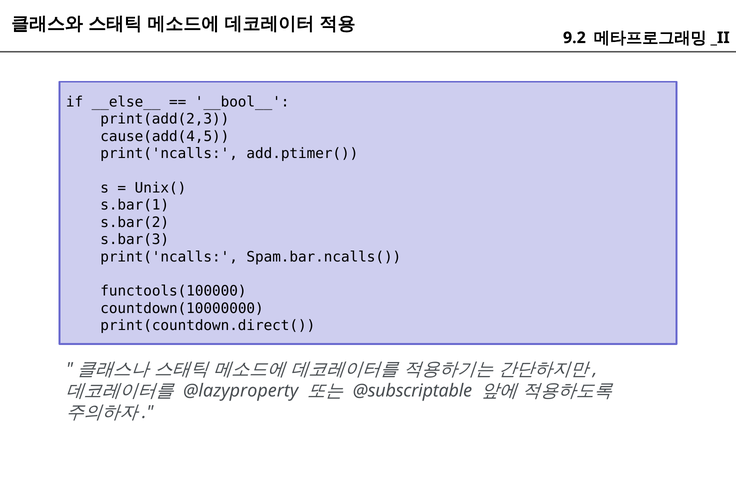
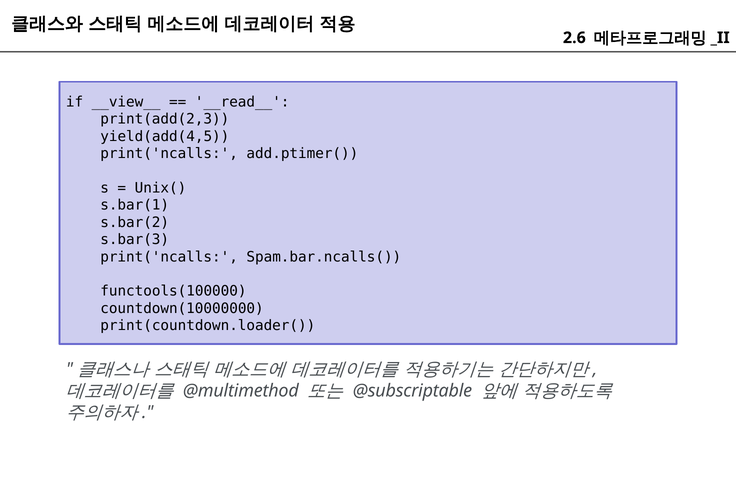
9.2: 9.2 -> 2.6
__else__: __else__ -> __view__
__bool__: __bool__ -> __read__
cause(add(4,5: cause(add(4,5 -> yield(add(4,5
print(countdown.direct(: print(countdown.direct( -> print(countdown.loader(
@lazyproperty: @lazyproperty -> @multimethod
